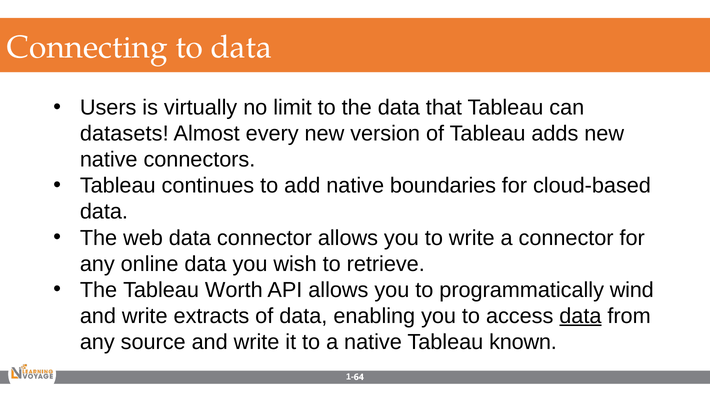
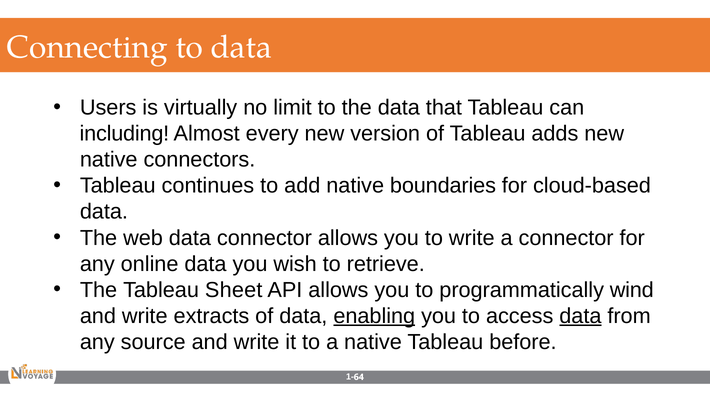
datasets: datasets -> including
Worth: Worth -> Sheet
enabling underline: none -> present
known: known -> before
